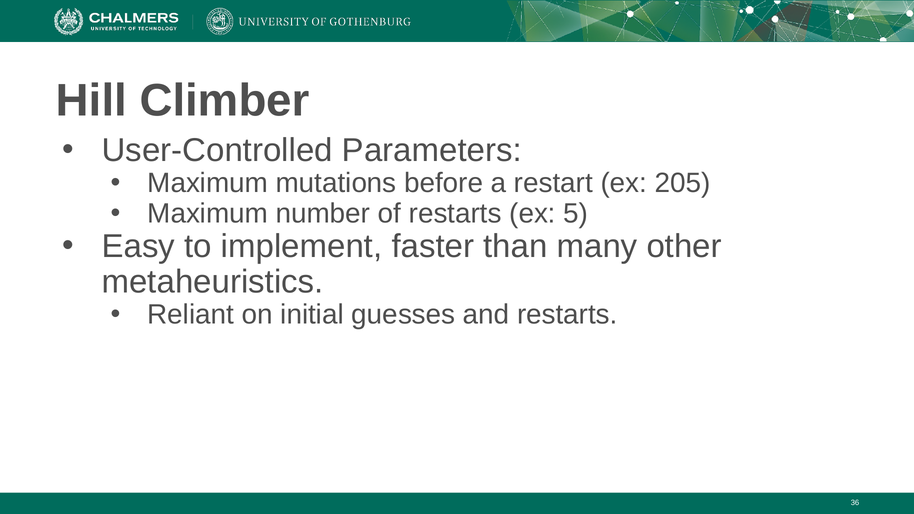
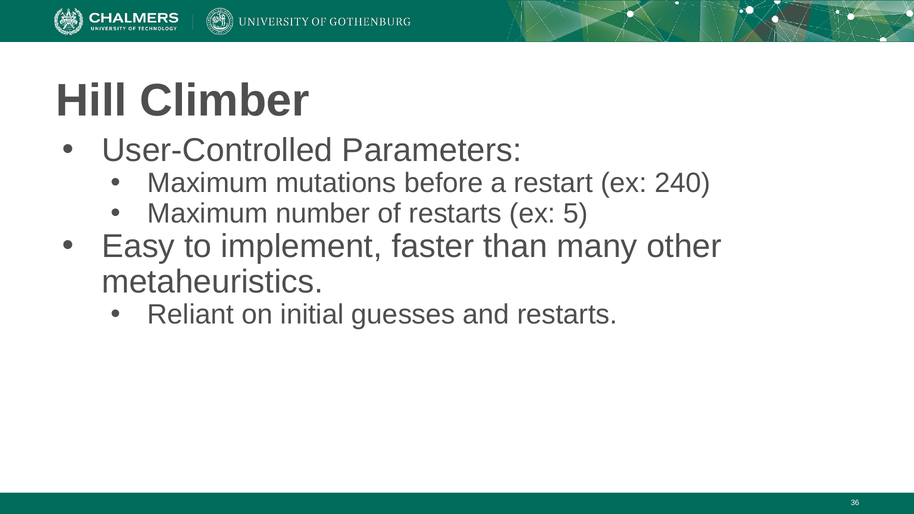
205: 205 -> 240
